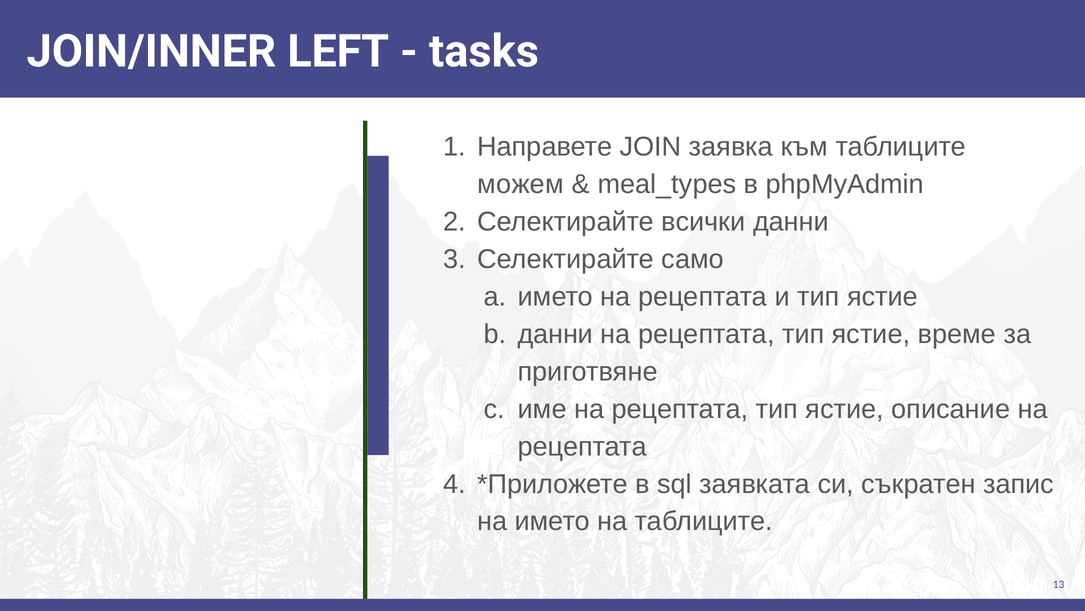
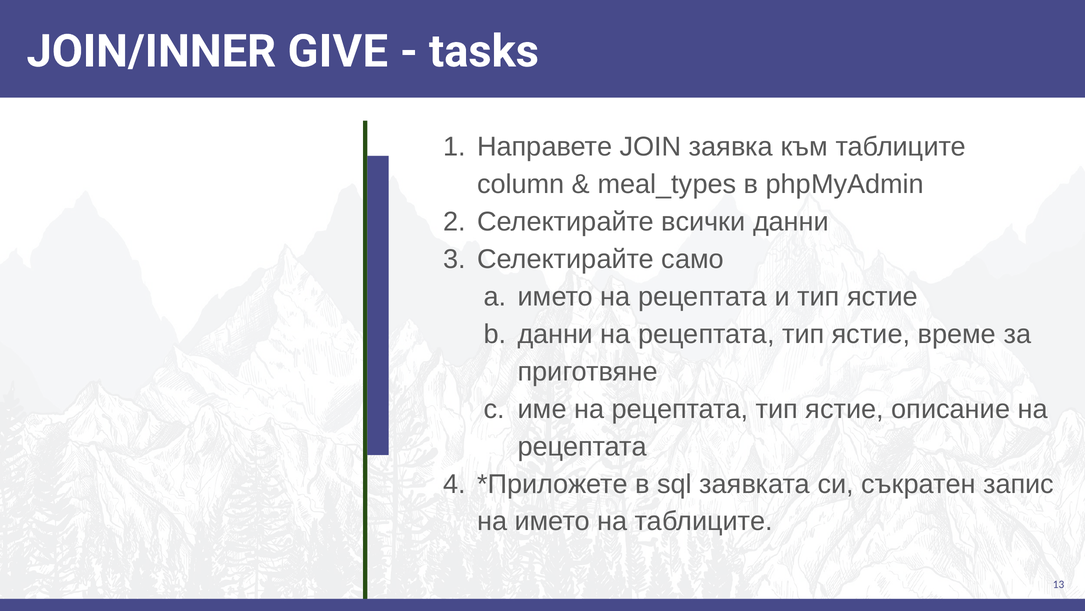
LEFT: LEFT -> GIVE
можем: можем -> column
